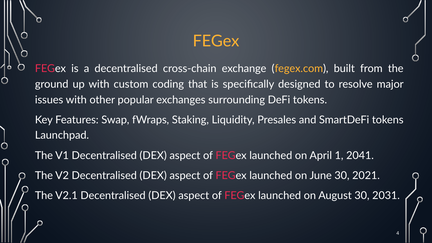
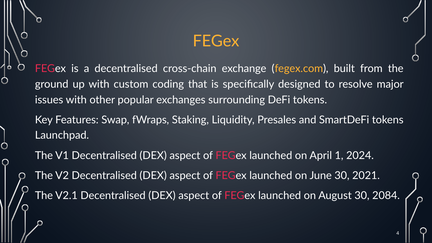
2041: 2041 -> 2024
2031: 2031 -> 2084
